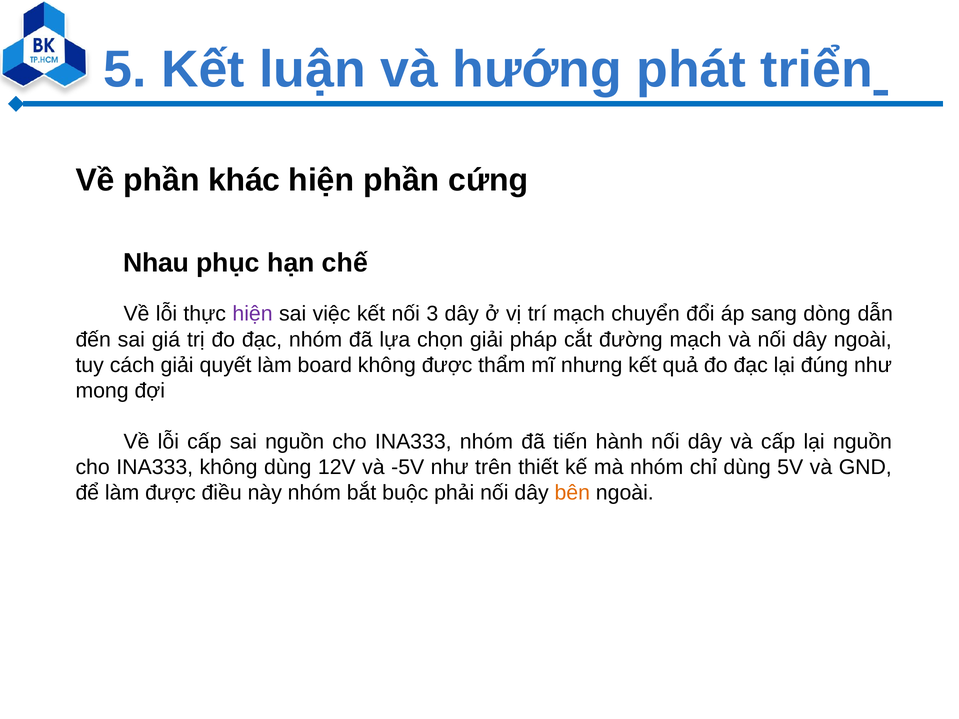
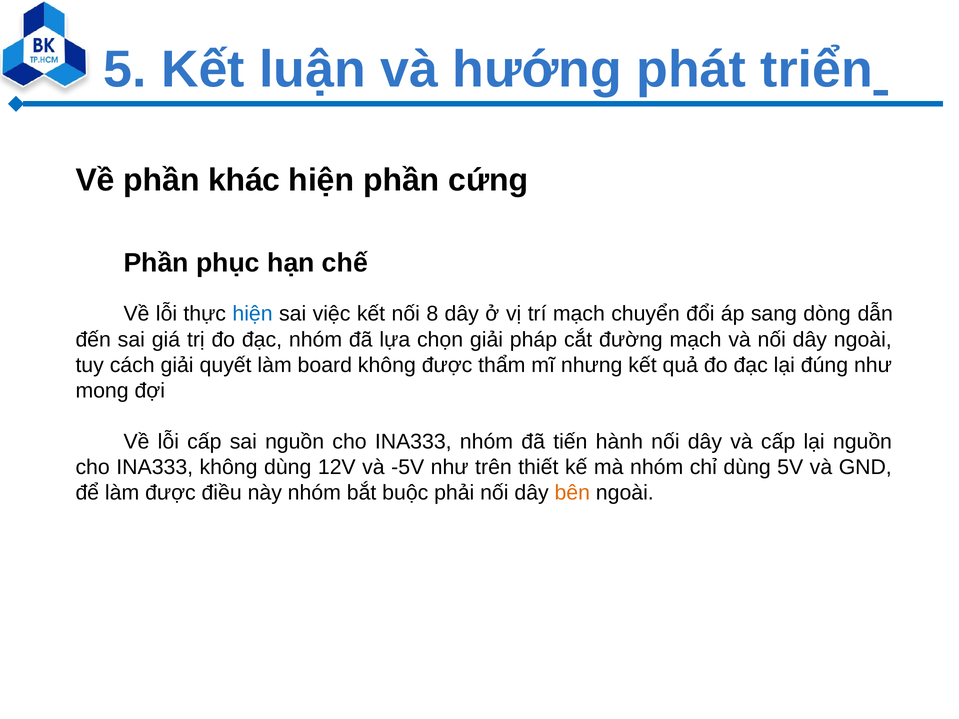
Nhau at (156, 263): Nhau -> Phần
hiện at (253, 314) colour: purple -> blue
3: 3 -> 8
